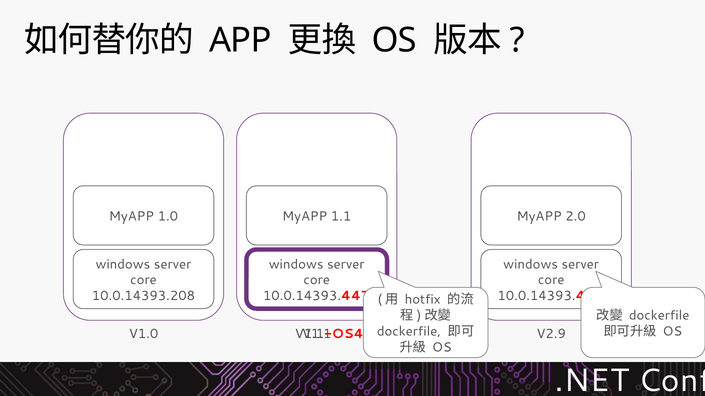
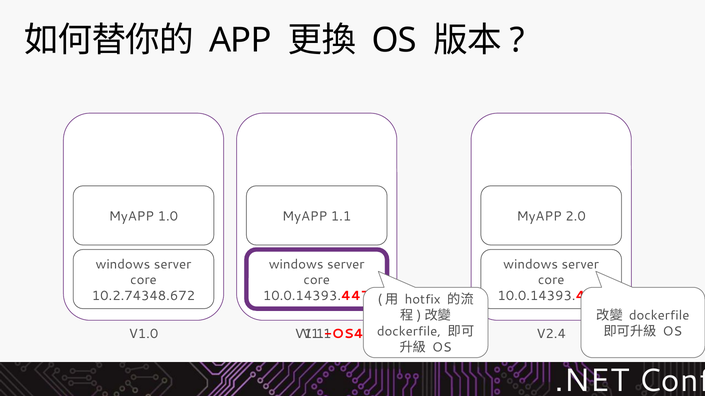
10.0.14393.208: 10.0.14393.208 -> 10.2.74348.672
V2.9: V2.9 -> V2.4
